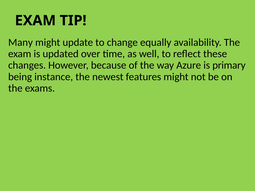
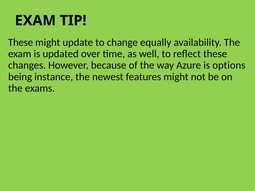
Many at (20, 42): Many -> These
primary: primary -> options
